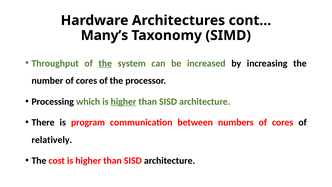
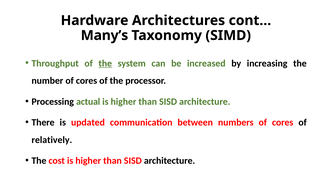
which: which -> actual
higher at (123, 101) underline: present -> none
program: program -> updated
